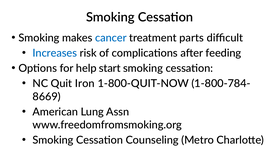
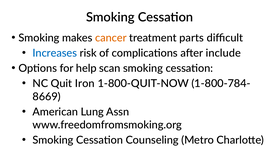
cancer colour: blue -> orange
feeding: feeding -> include
start: start -> scan
